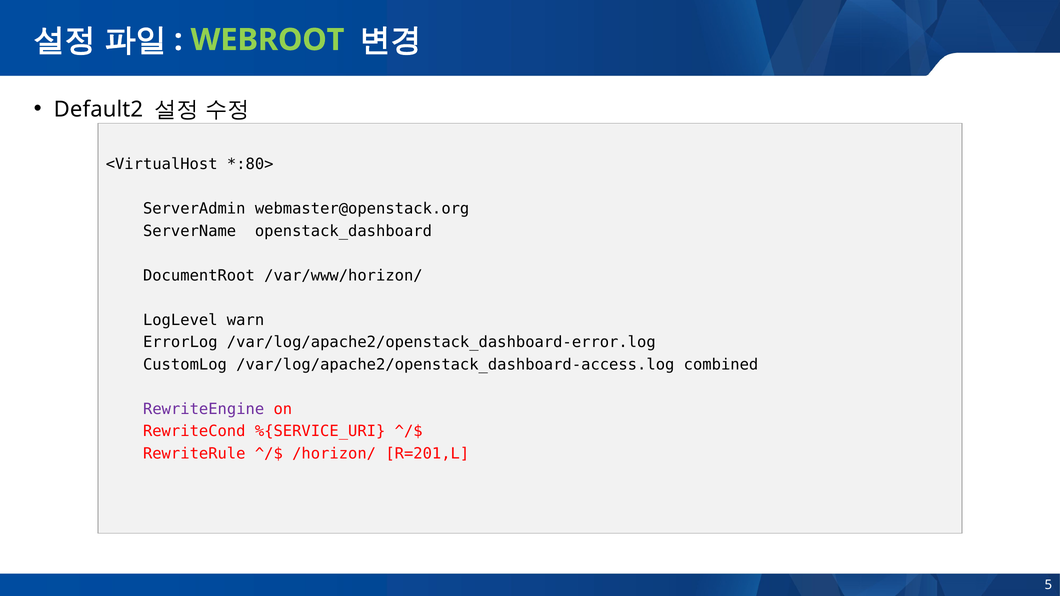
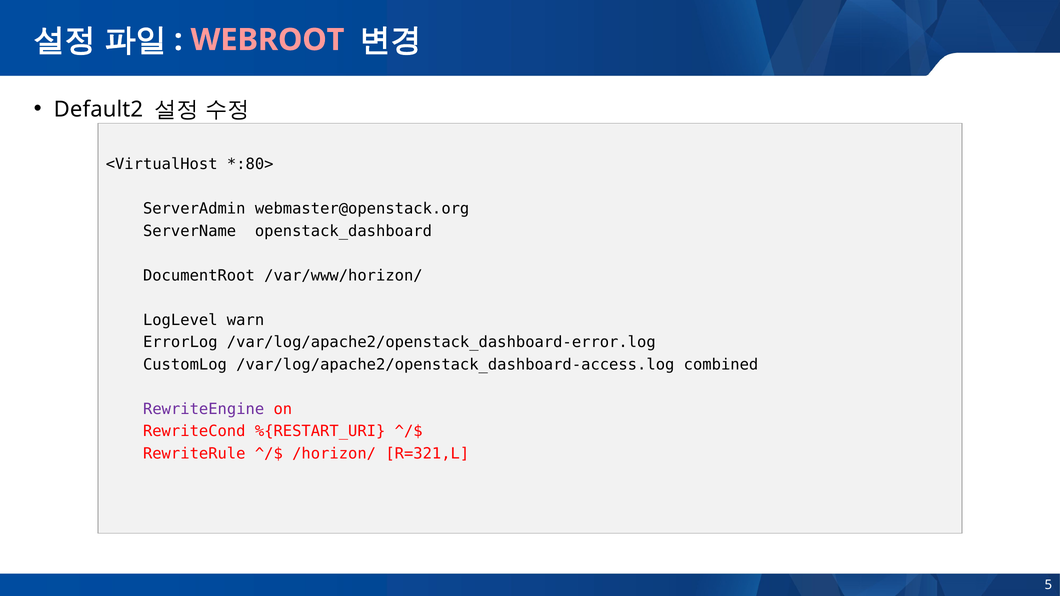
WEBROOT colour: light green -> pink
%{SERVICE_URI: %{SERVICE_URI -> %{RESTART_URI
R=201,L: R=201,L -> R=321,L
